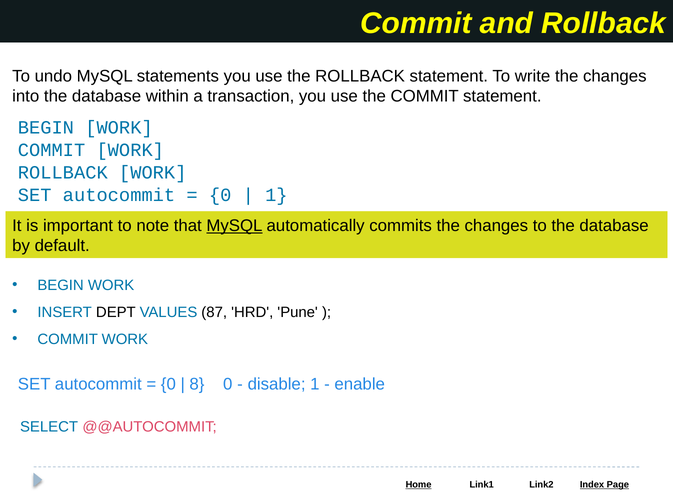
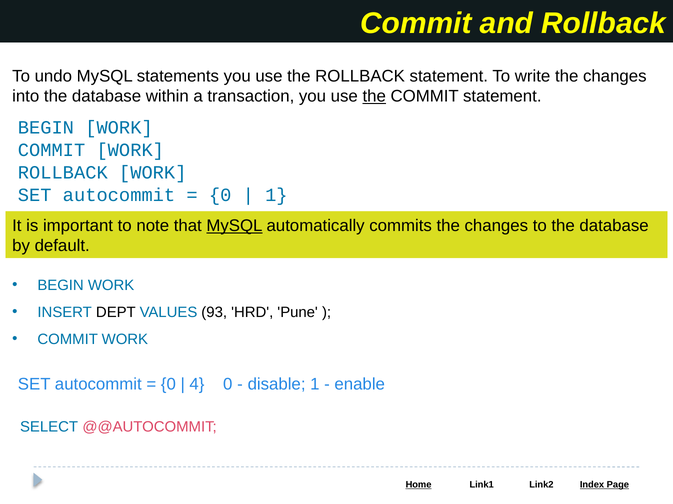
the at (374, 96) underline: none -> present
87: 87 -> 93
8: 8 -> 4
